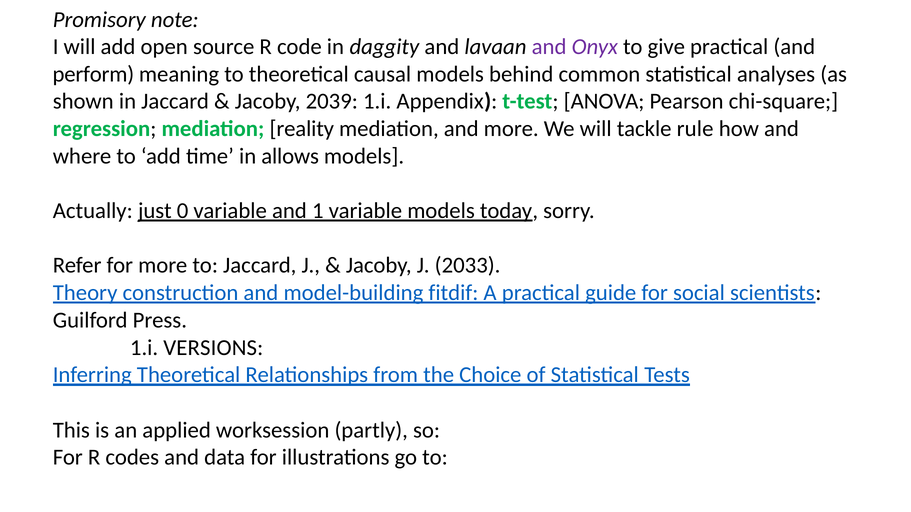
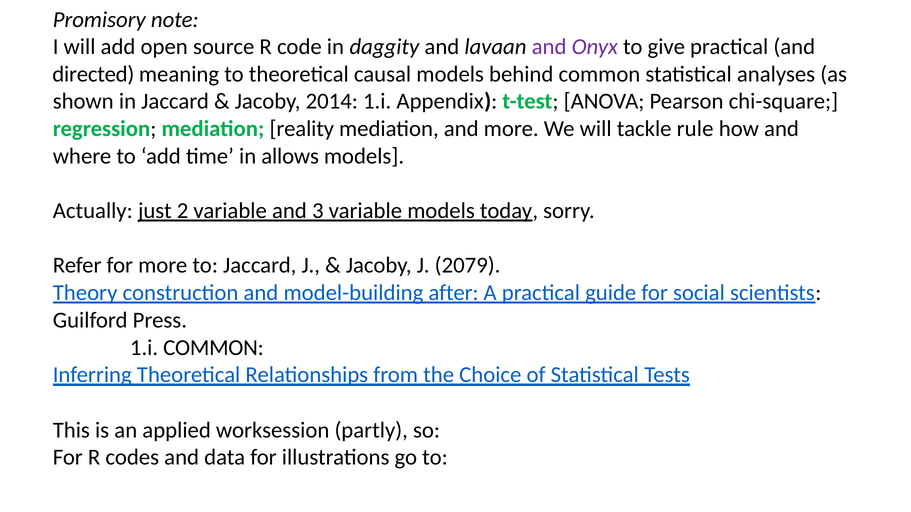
perform: perform -> directed
2039: 2039 -> 2014
0: 0 -> 2
1: 1 -> 3
2033: 2033 -> 2079
fitdif: fitdif -> after
1.i VERSIONS: VERSIONS -> COMMON
